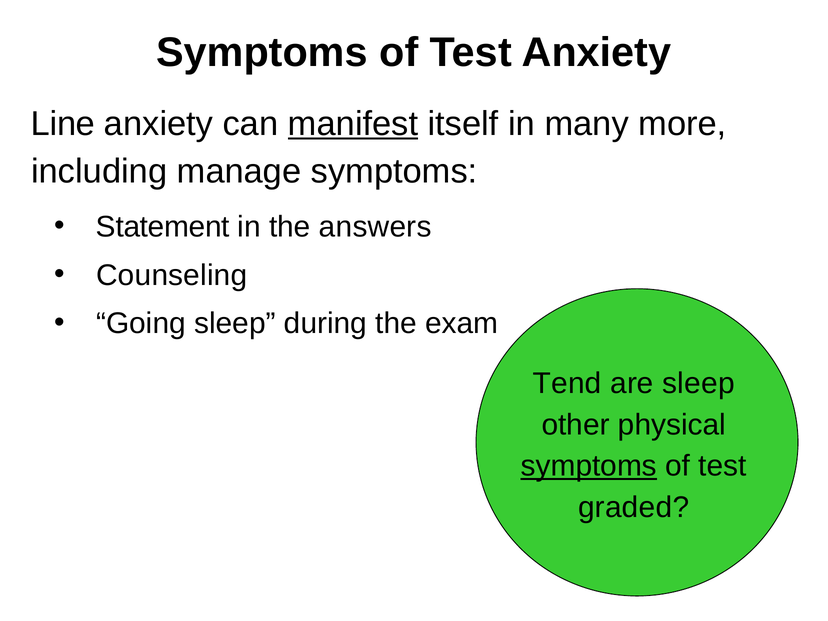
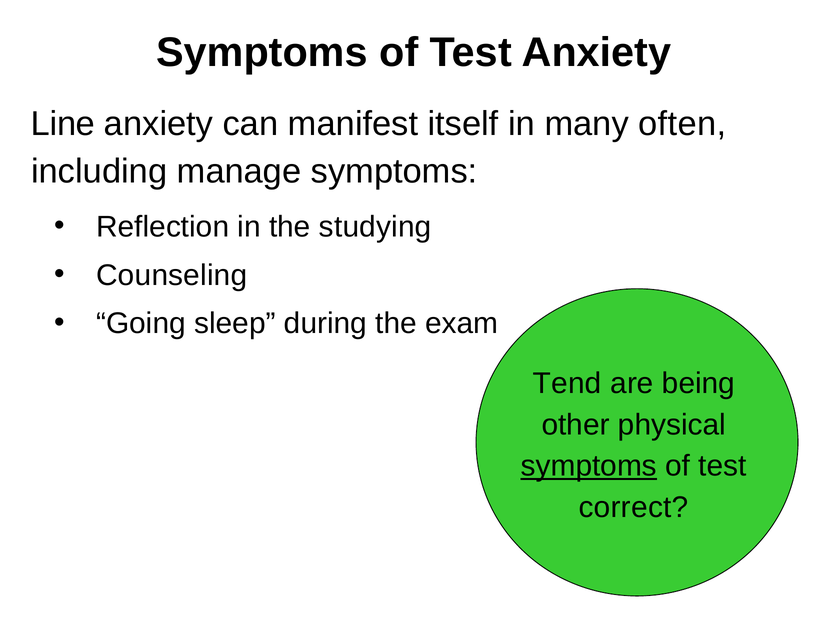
manifest underline: present -> none
more: more -> often
Statement: Statement -> Reflection
answers: answers -> studying
are sleep: sleep -> being
graded: graded -> correct
